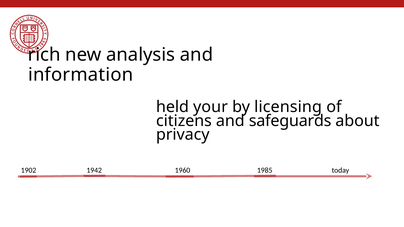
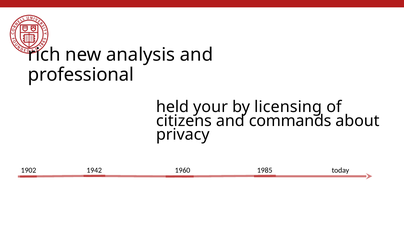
information: information -> professional
safeguards: safeguards -> commands
